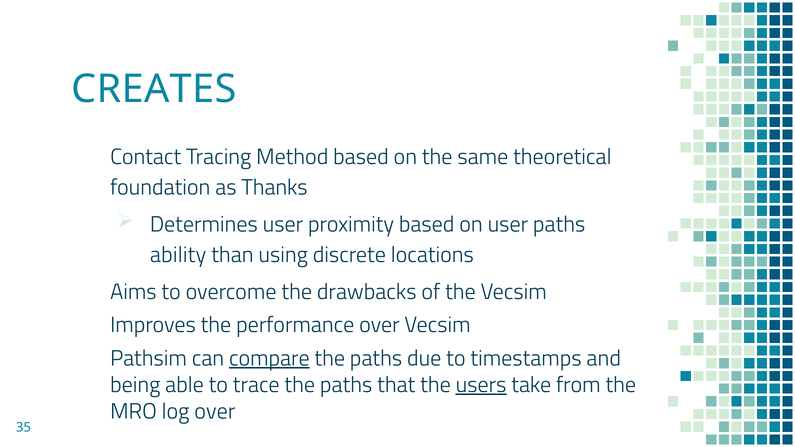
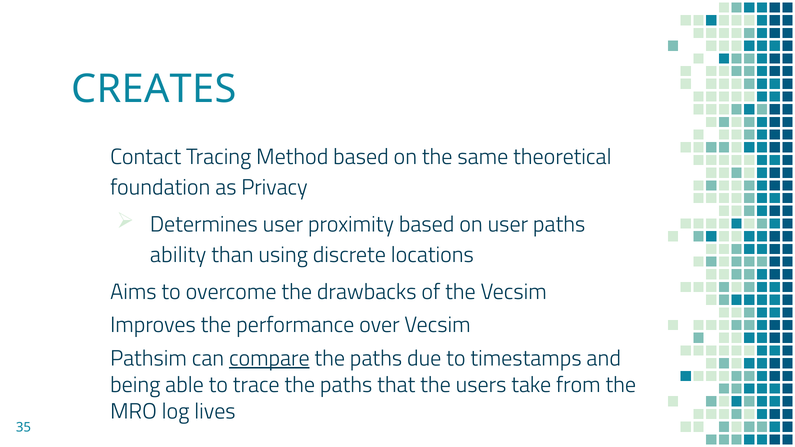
Thanks: Thanks -> Privacy
users underline: present -> none
log over: over -> lives
